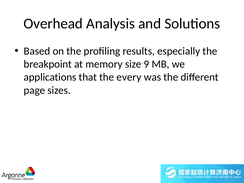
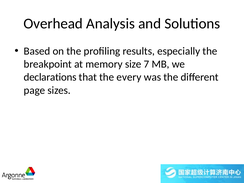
9: 9 -> 7
applications: applications -> declarations
